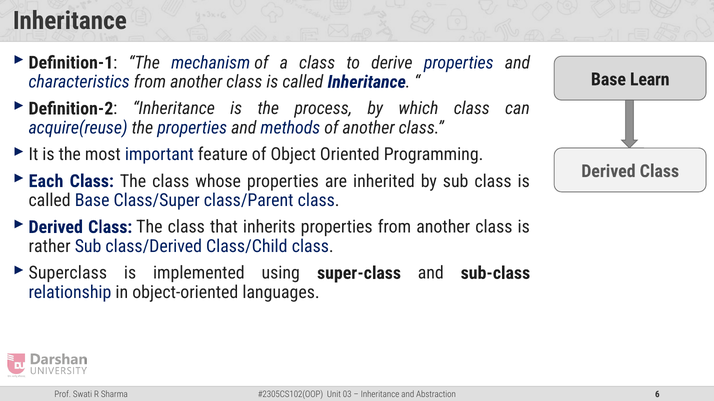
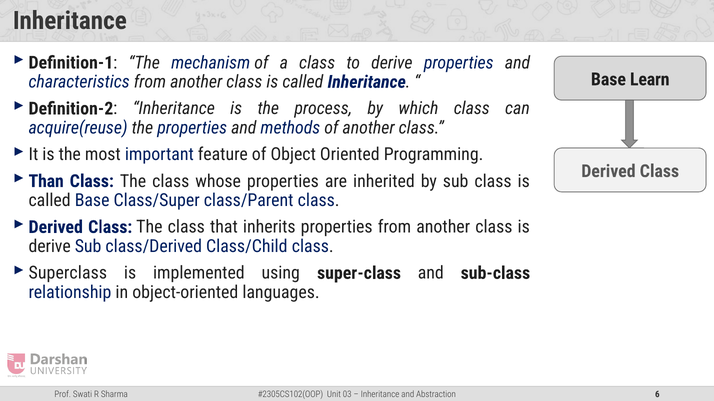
Each: Each -> Than
rather at (50, 247): rather -> derive
